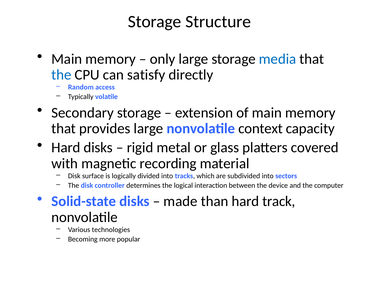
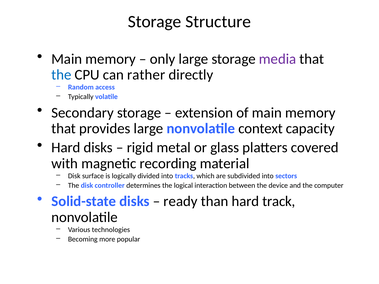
media colour: blue -> purple
satisfy: satisfy -> rather
made: made -> ready
